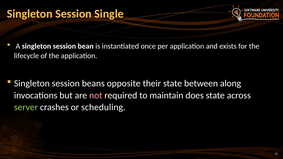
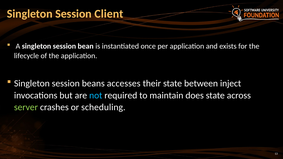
Single: Single -> Client
opposite: opposite -> accesses
along: along -> inject
not colour: pink -> light blue
